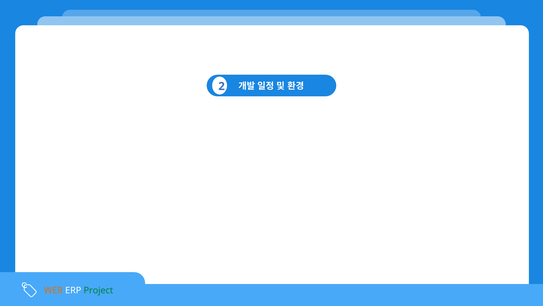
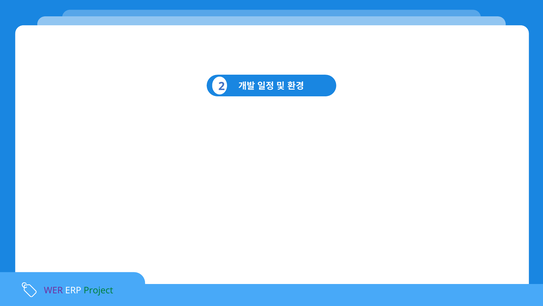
WER colour: orange -> purple
